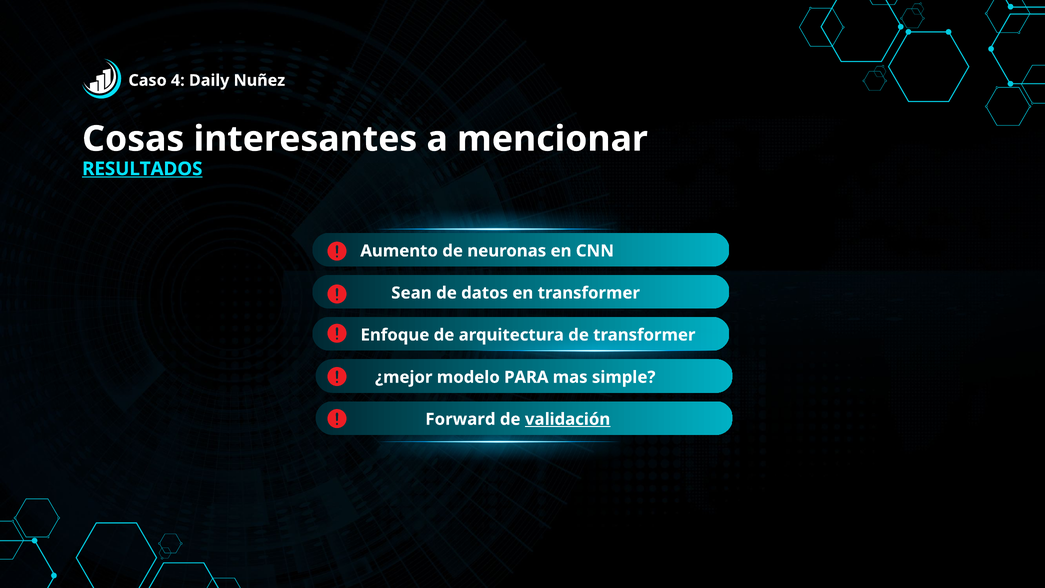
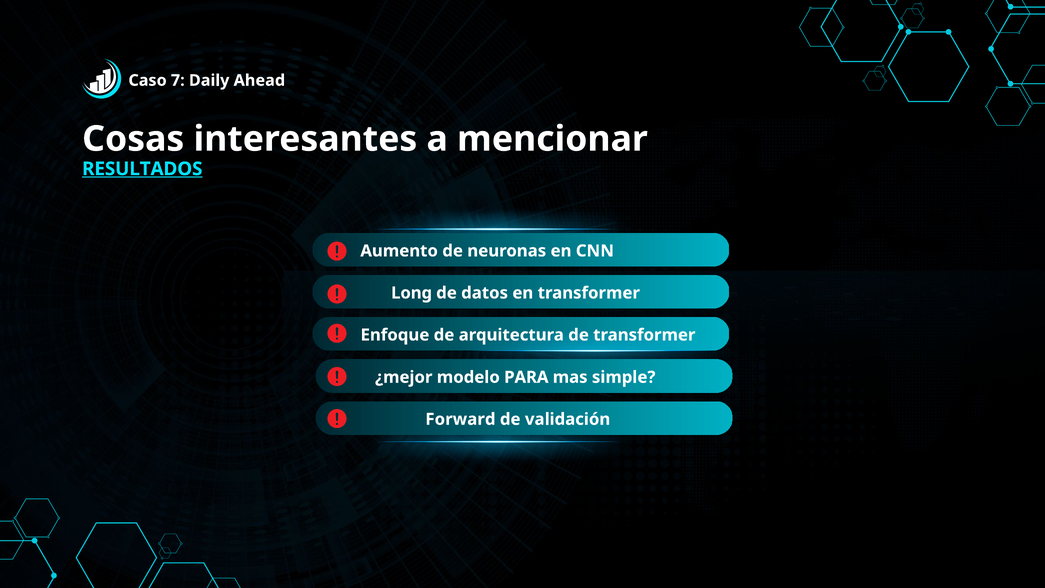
4: 4 -> 7
Nuñez: Nuñez -> Ahead
Sean: Sean -> Long
validación underline: present -> none
